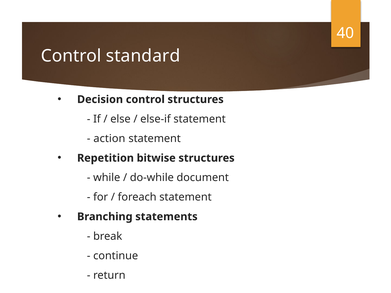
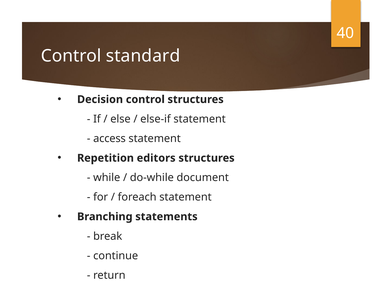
action: action -> access
bitwise: bitwise -> editors
